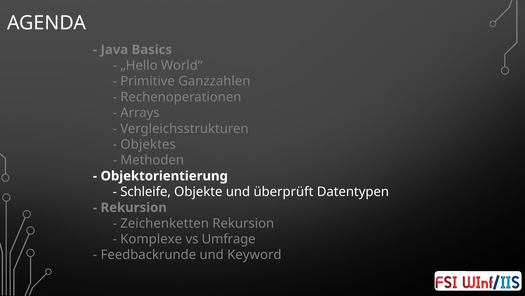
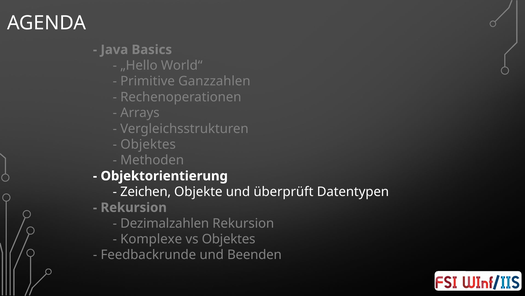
Schleife: Schleife -> Zeichen
Zeichenketten: Zeichenketten -> Dezimalzahlen
vs Umfrage: Umfrage -> Objektes
Keyword: Keyword -> Beenden
